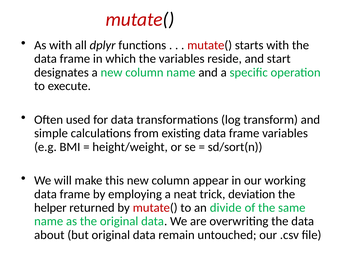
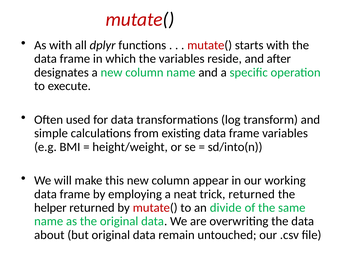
start: start -> after
sd/sort(n: sd/sort(n -> sd/into(n
trick deviation: deviation -> returned
